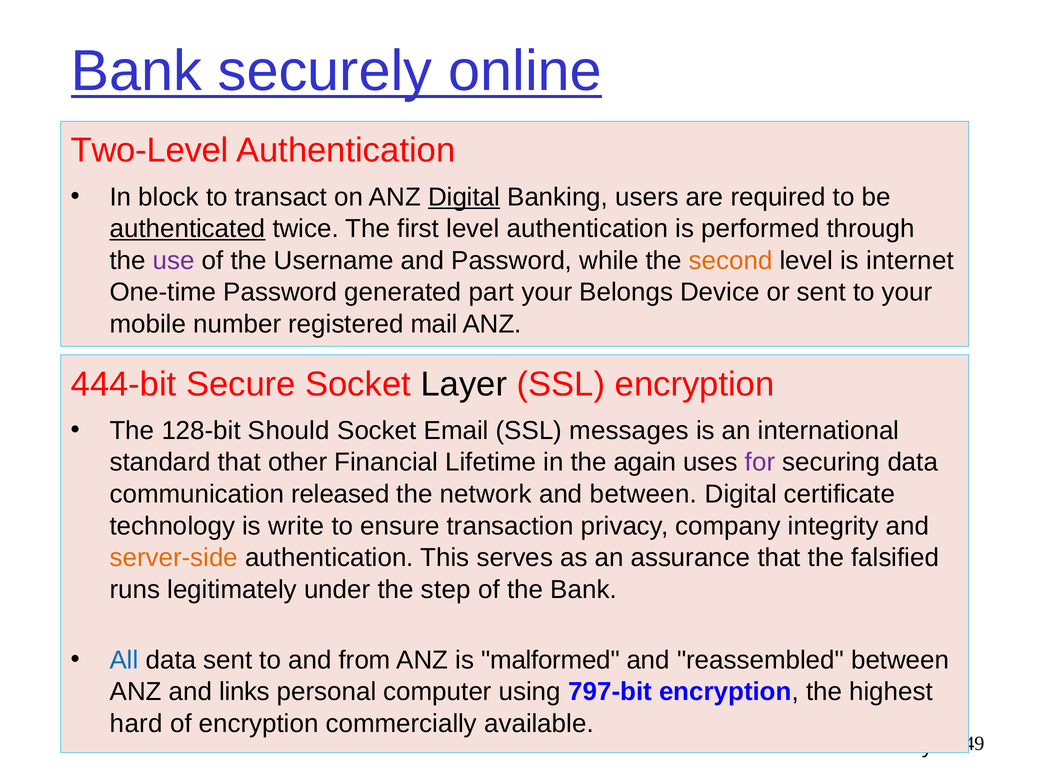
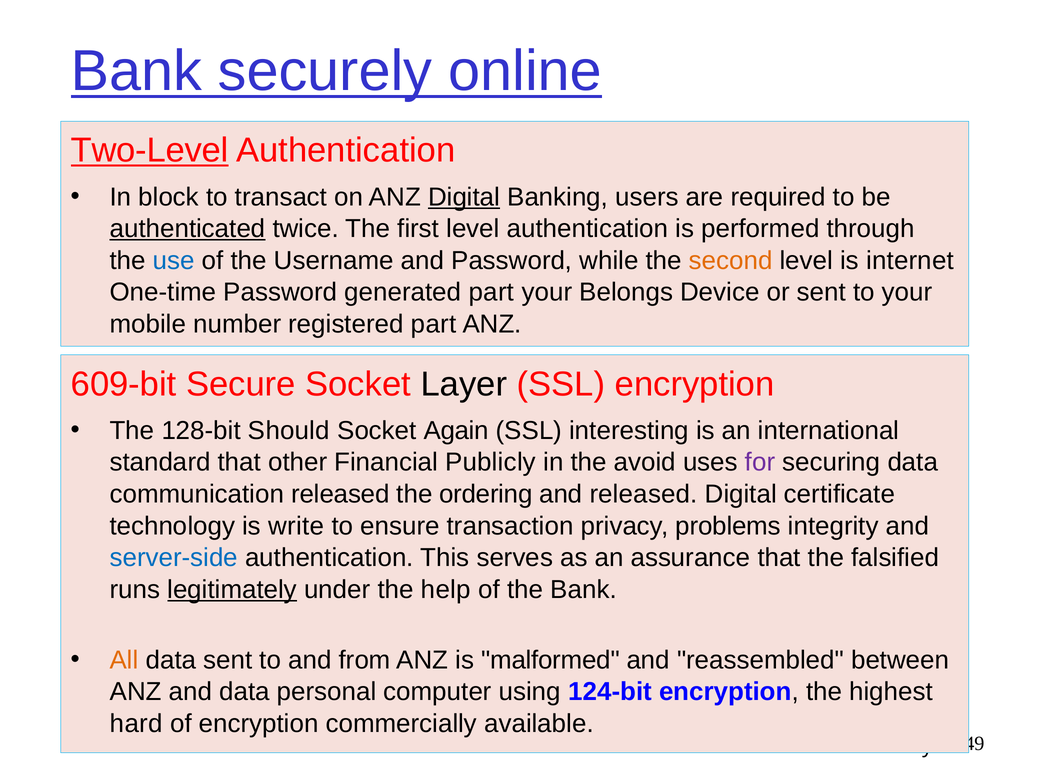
Two-Level underline: none -> present
use colour: purple -> blue
registered mail: mail -> part
444-bit: 444-bit -> 609-bit
Email: Email -> Again
messages: messages -> interesting
Lifetime: Lifetime -> Publicly
again: again -> avoid
the network: network -> ordering
and between: between -> released
company: company -> problems
server-side colour: orange -> blue
legitimately underline: none -> present
step: step -> help
All colour: blue -> orange
and links: links -> data
797-bit: 797-bit -> 124-bit
